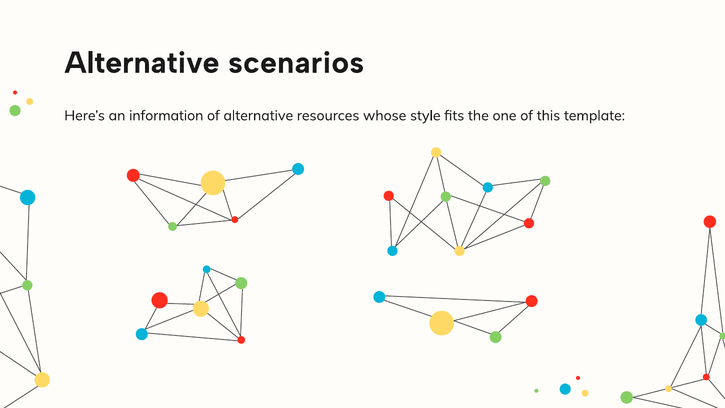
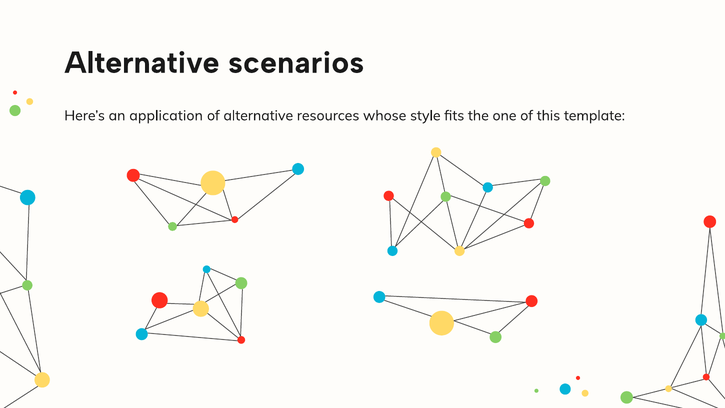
information: information -> application
